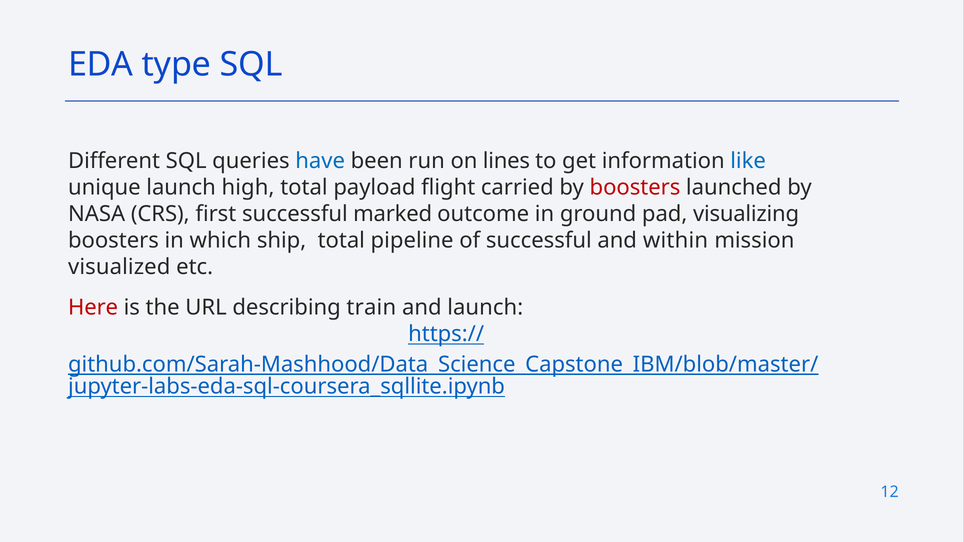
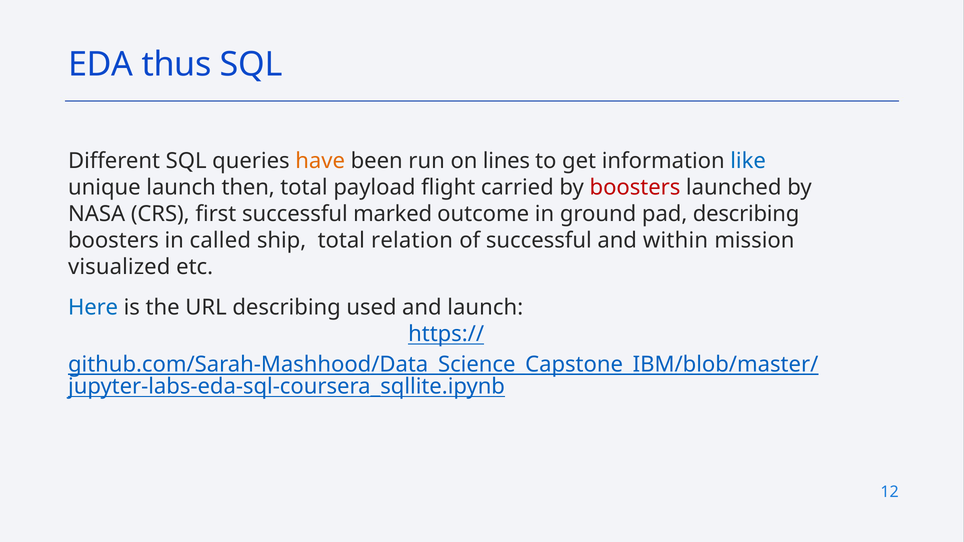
type: type -> thus
have colour: blue -> orange
high: high -> then
pad visualizing: visualizing -> describing
which: which -> called
pipeline: pipeline -> relation
Here colour: red -> blue
train: train -> used
